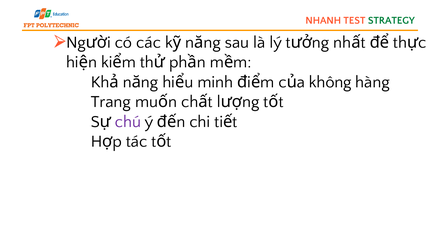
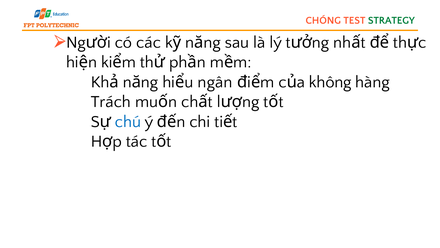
NHANH: NHANH -> CHÓNG
minh: minh -> ngân
Trang: Trang -> Trách
chú colour: purple -> blue
